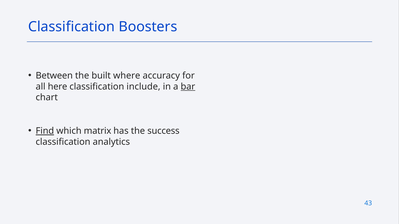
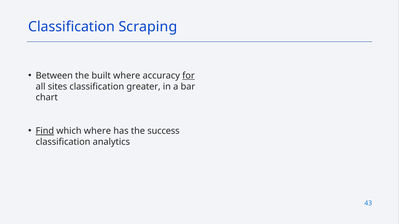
Boosters: Boosters -> Scraping
for underline: none -> present
here: here -> sites
include: include -> greater
bar underline: present -> none
which matrix: matrix -> where
